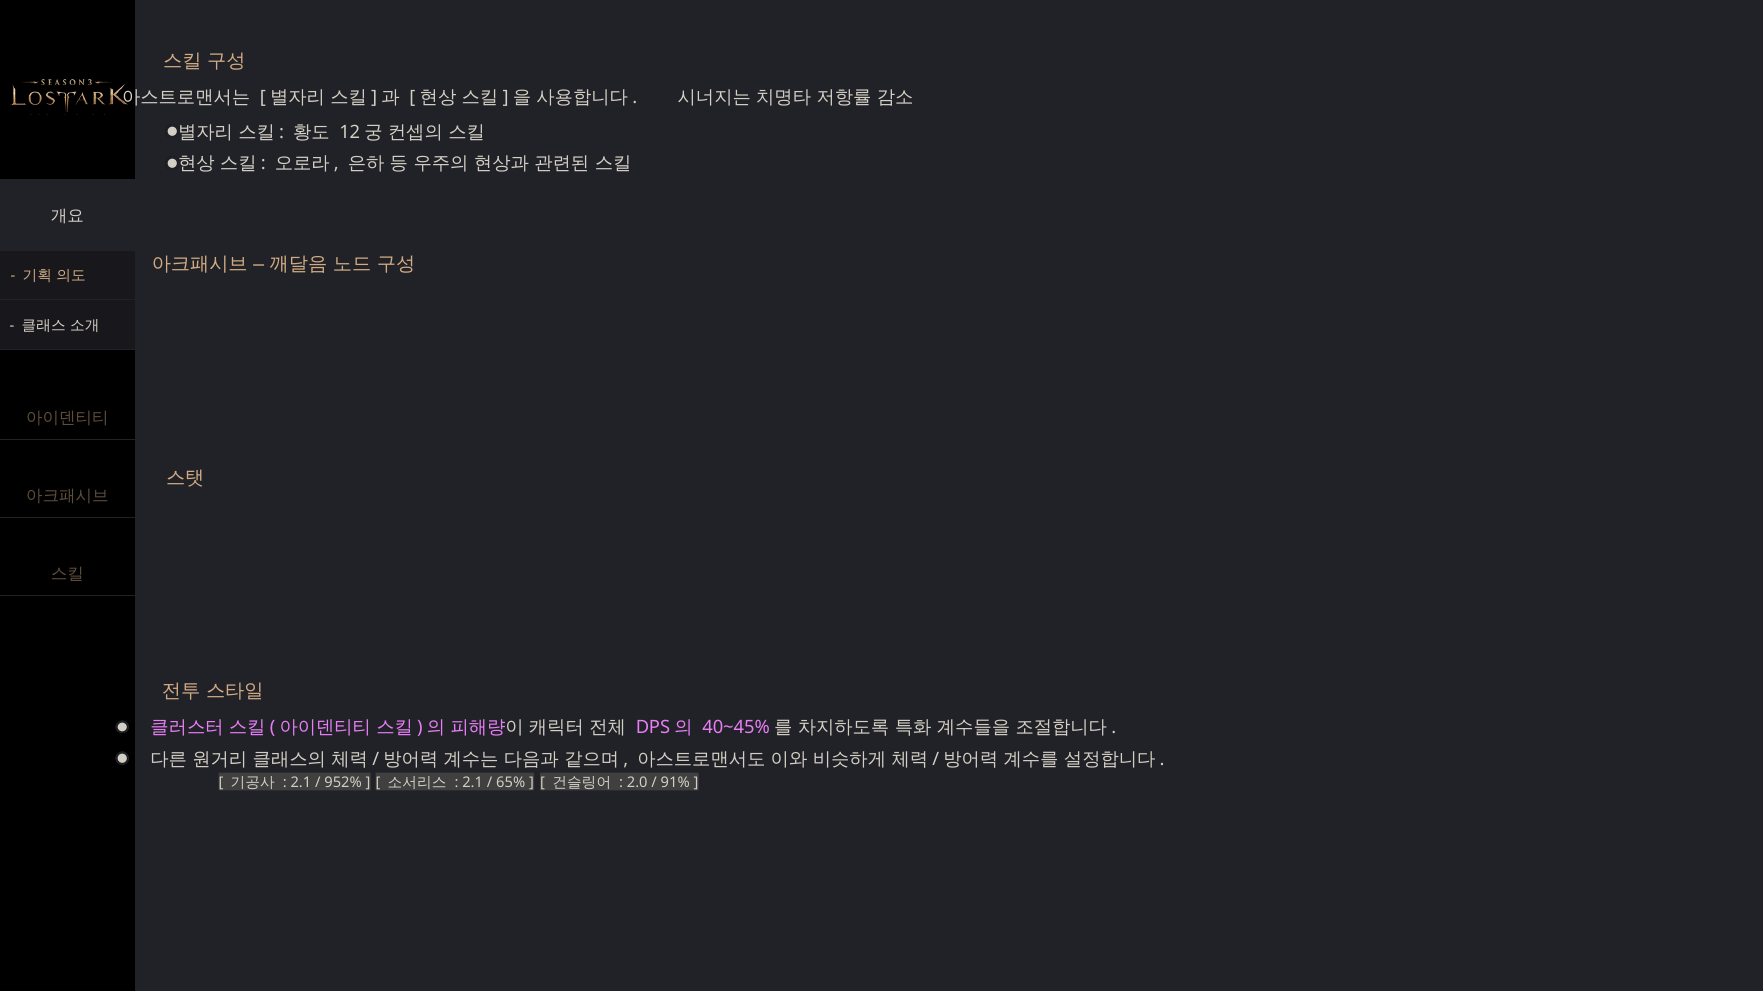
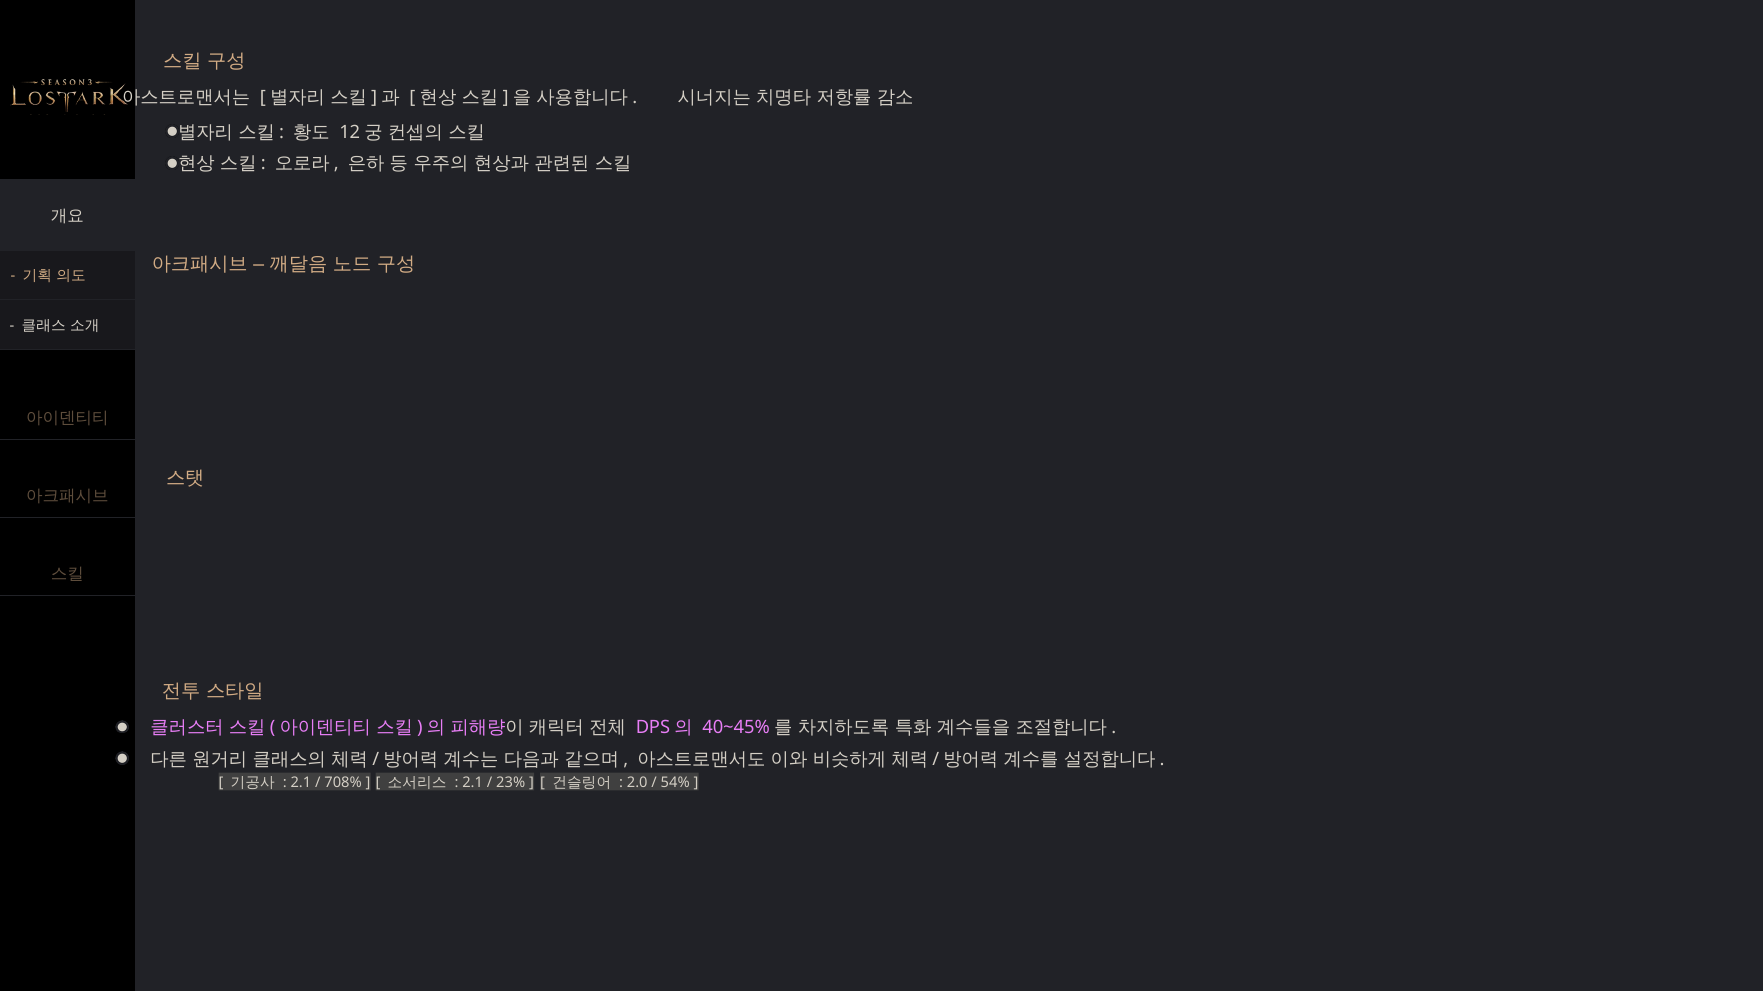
952%: 952% -> 708%
65%: 65% -> 23%
91%: 91% -> 54%
